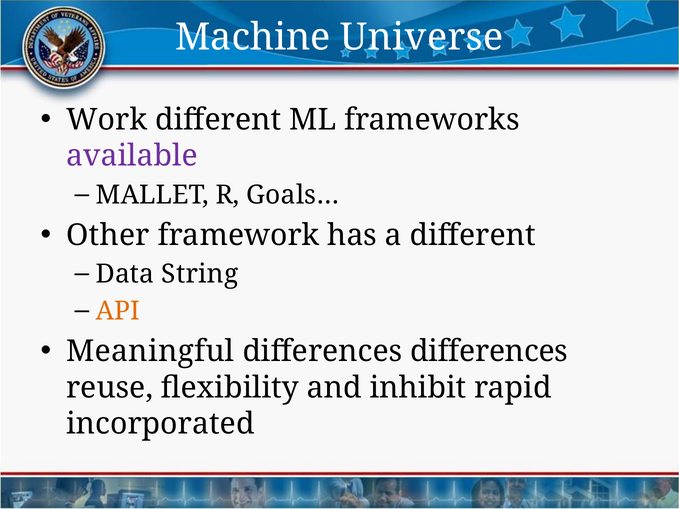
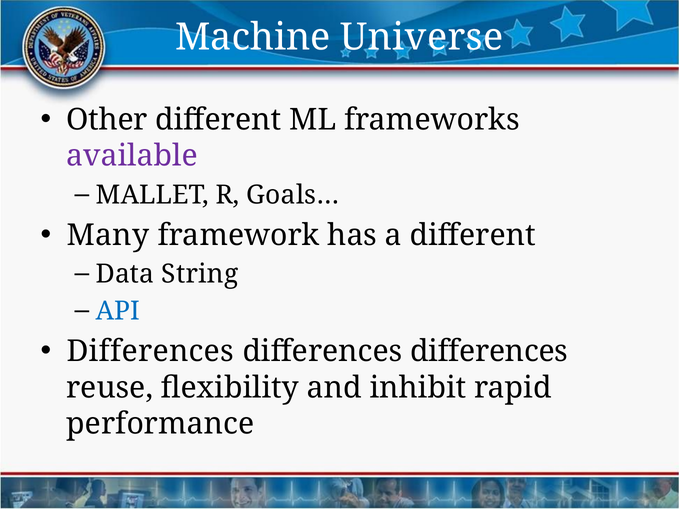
Work: Work -> Other
Other: Other -> Many
API colour: orange -> blue
Meaningful at (150, 352): Meaningful -> Differences
incorporated: incorporated -> performance
